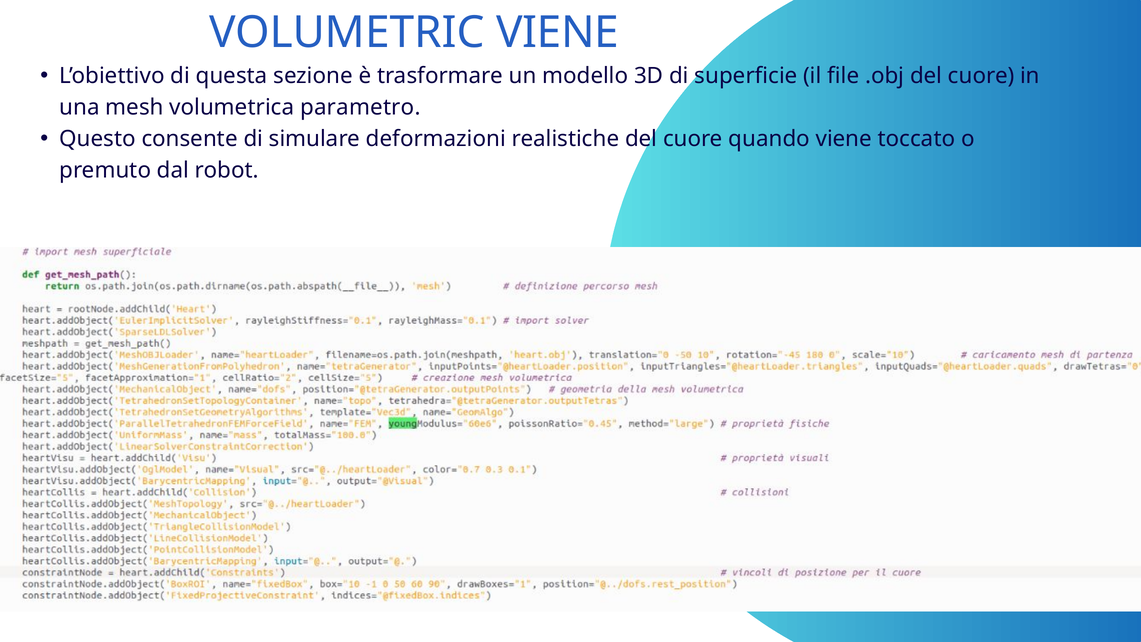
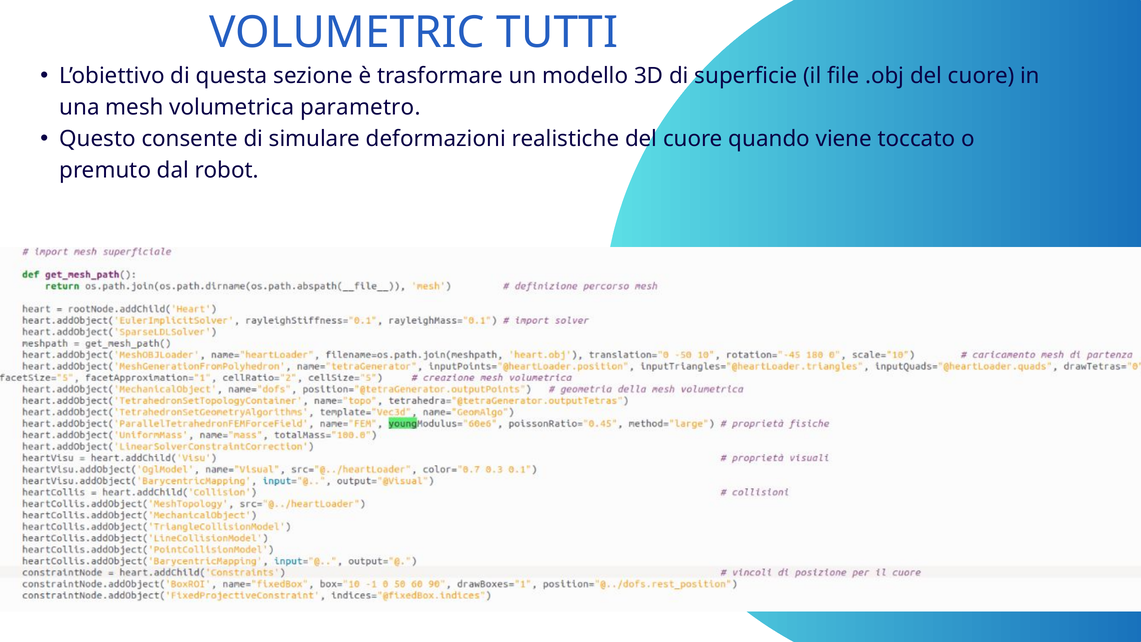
VOLUMETRIC VIENE: VIENE -> TUTTI
